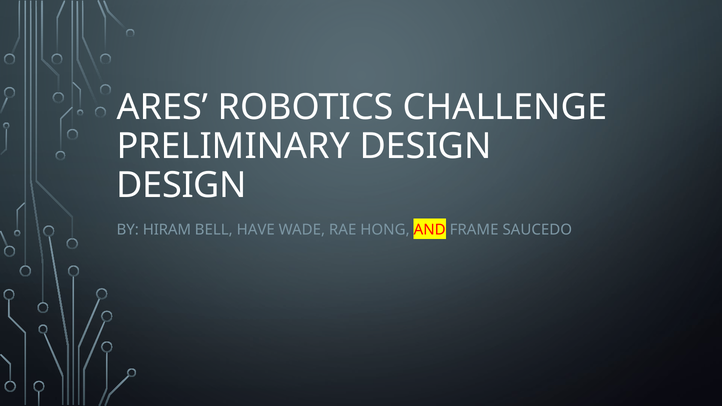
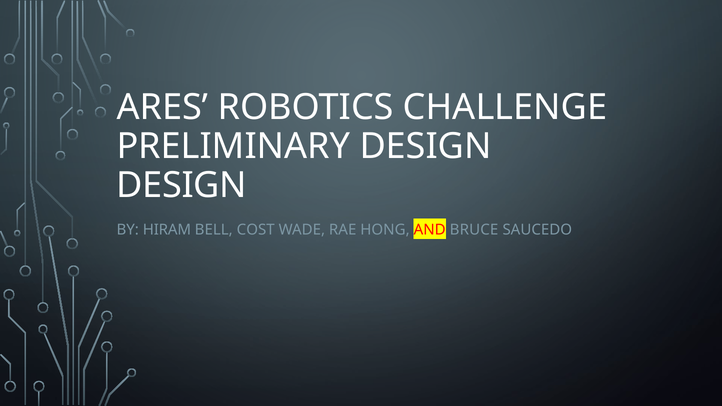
HAVE: HAVE -> COST
FRAME: FRAME -> BRUCE
